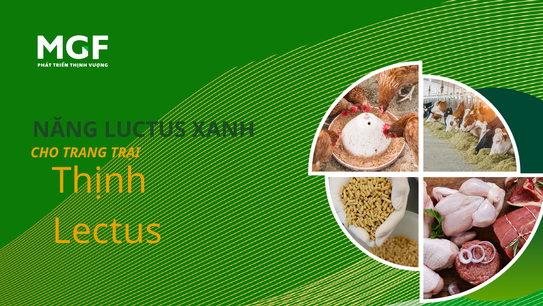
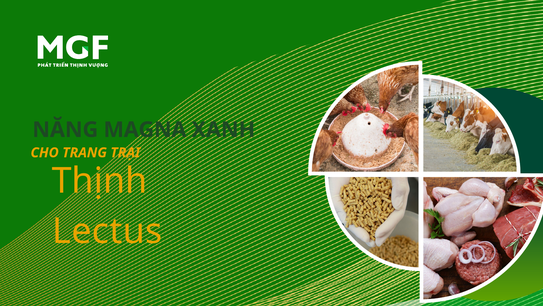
LUCTUS: LUCTUS -> MAGNA
